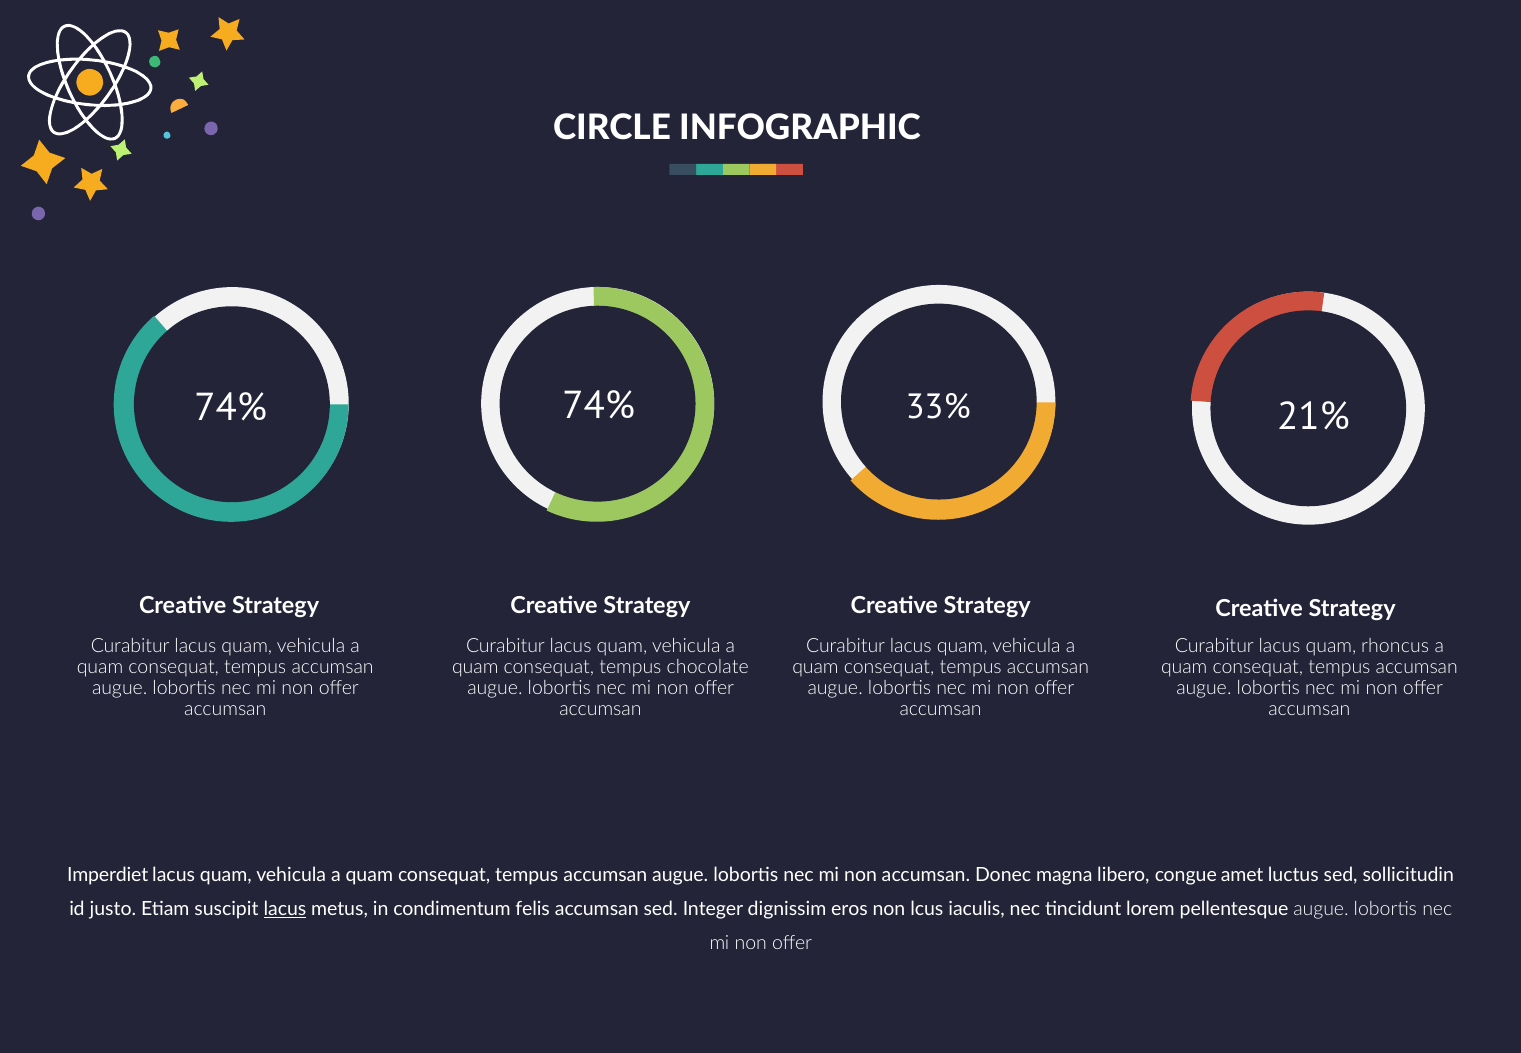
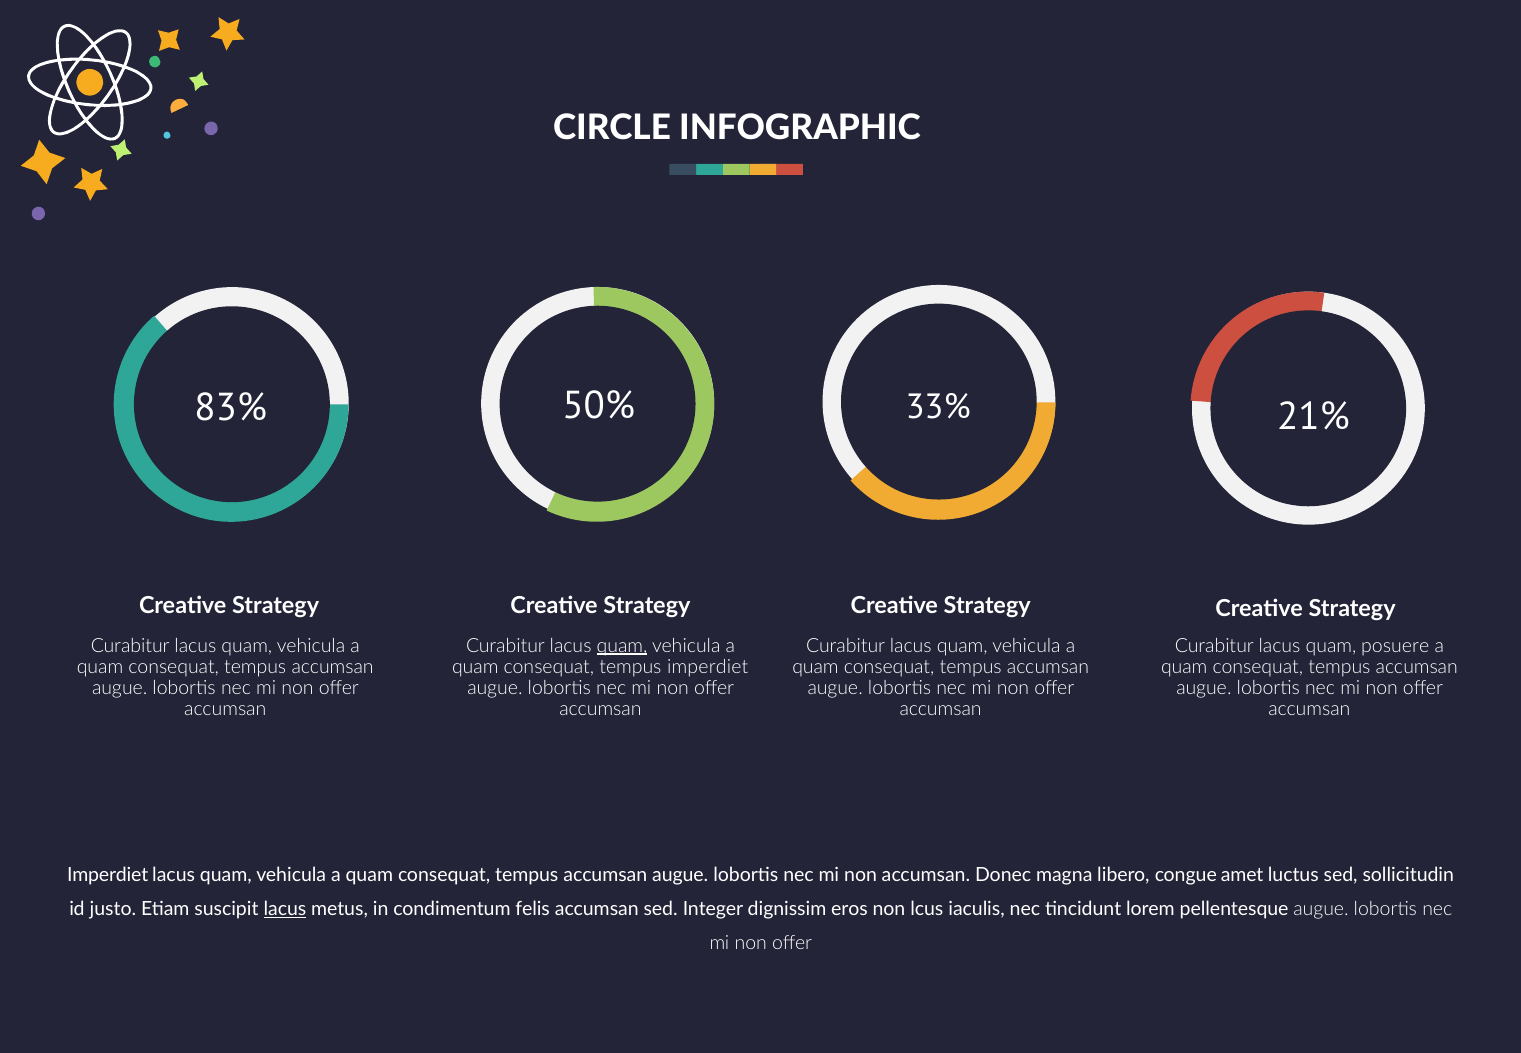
74% at (599, 405): 74% -> 50%
74% at (231, 408): 74% -> 83%
quam at (622, 646) underline: none -> present
rhoncus: rhoncus -> posuere
tempus chocolate: chocolate -> imperdiet
